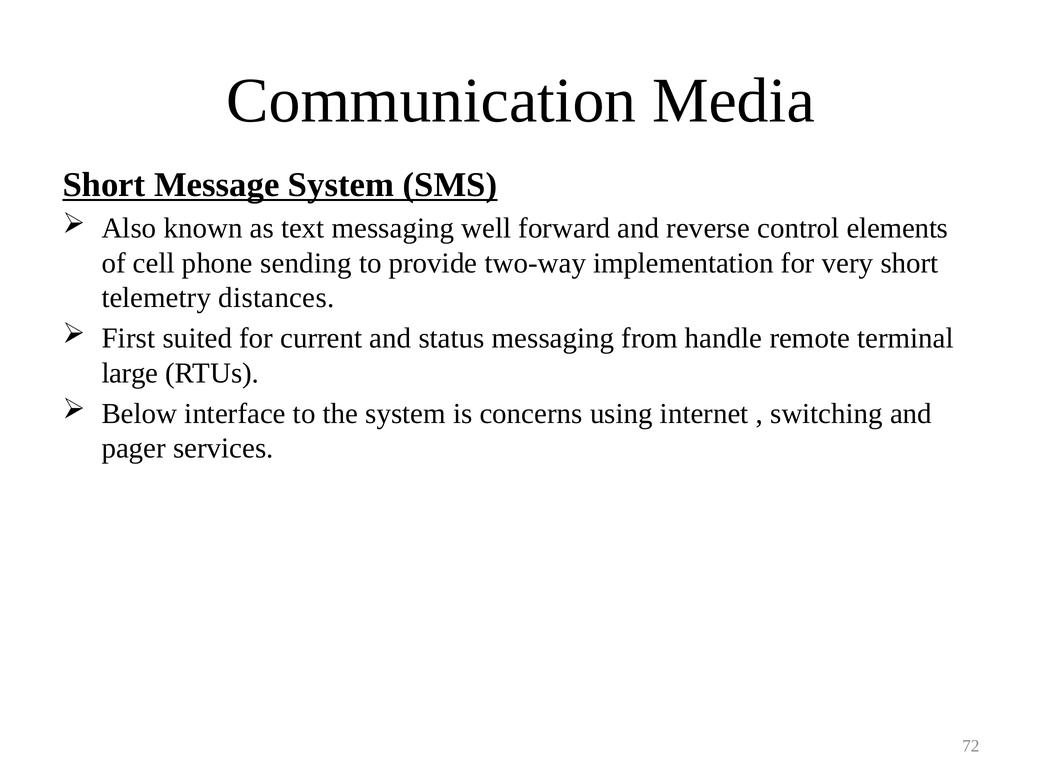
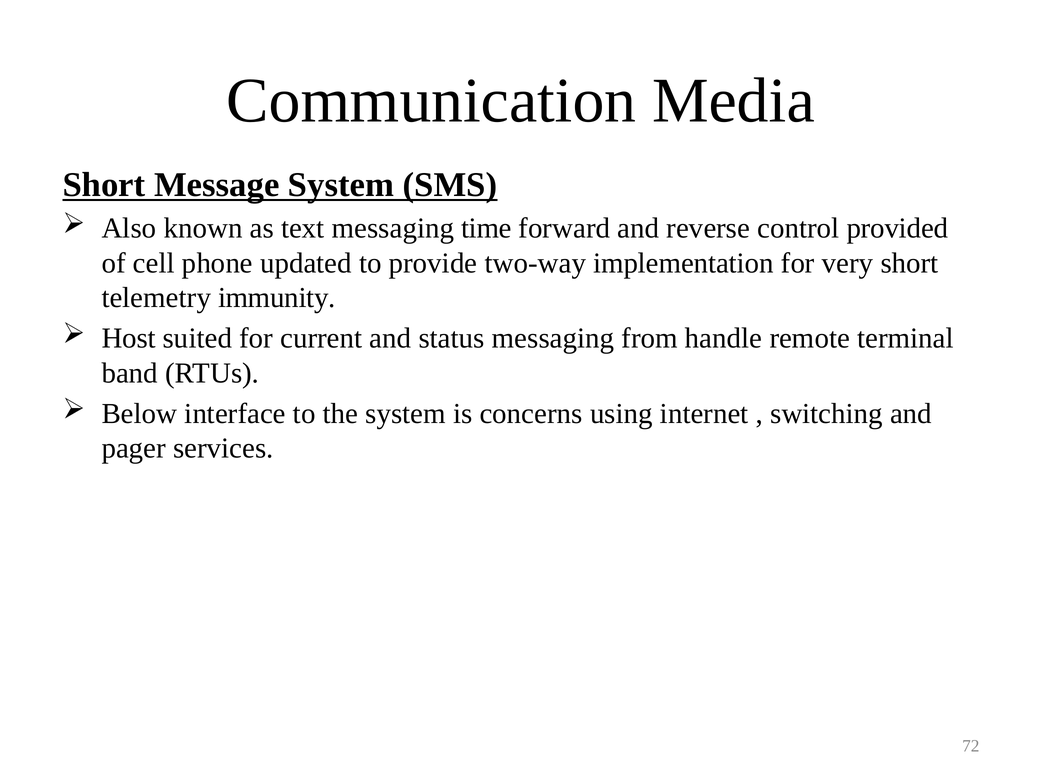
well: well -> time
elements: elements -> provided
sending: sending -> updated
distances: distances -> immunity
First: First -> Host
large: large -> band
